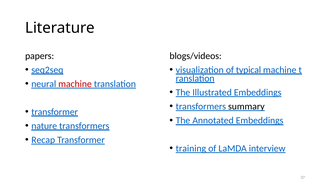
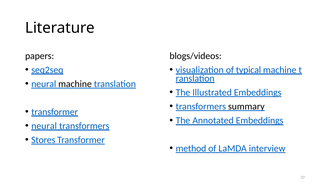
machine at (75, 84) colour: red -> black
nature at (44, 126): nature -> neural
Recap: Recap -> Stores
training: training -> method
